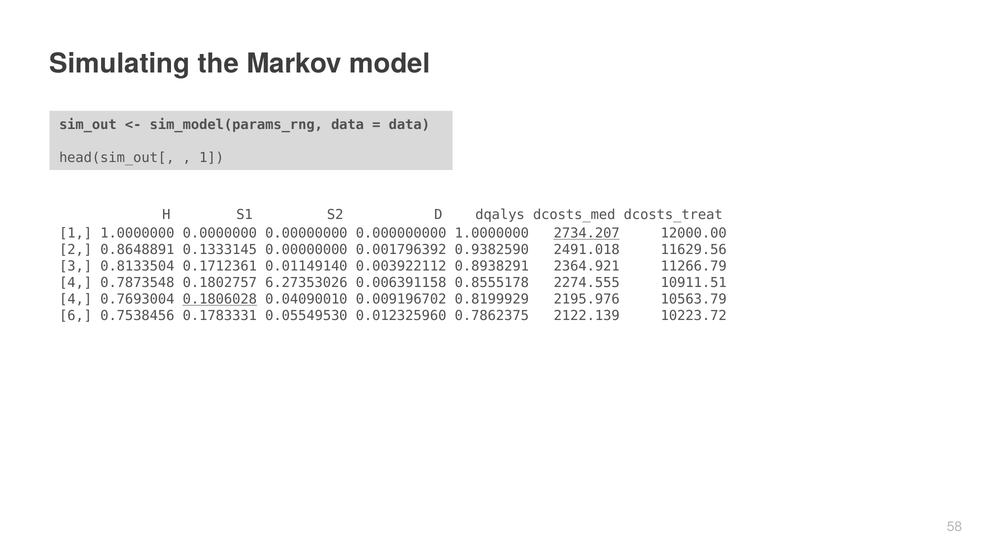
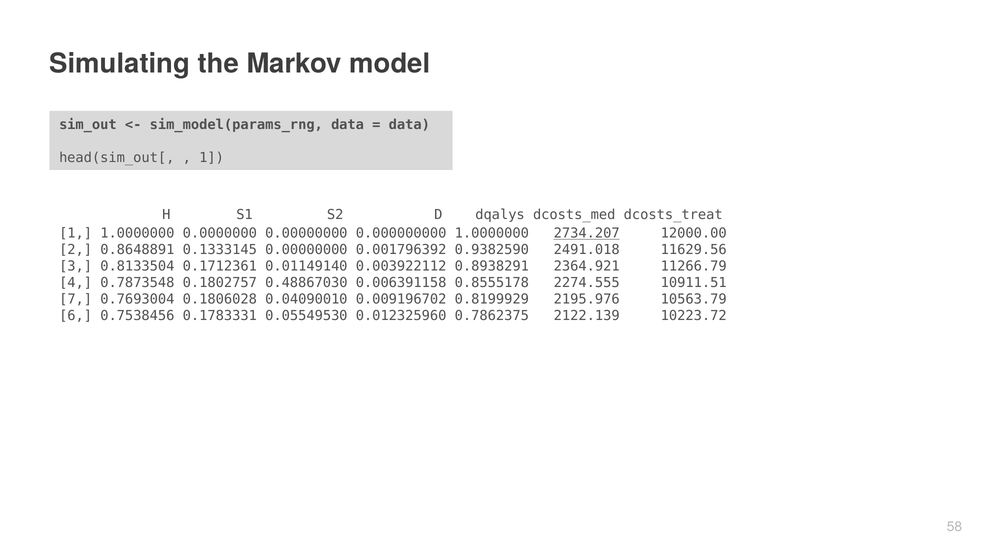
6.27353026: 6.27353026 -> 0.48867030
4 at (76, 300): 4 -> 7
0.1806028 underline: present -> none
